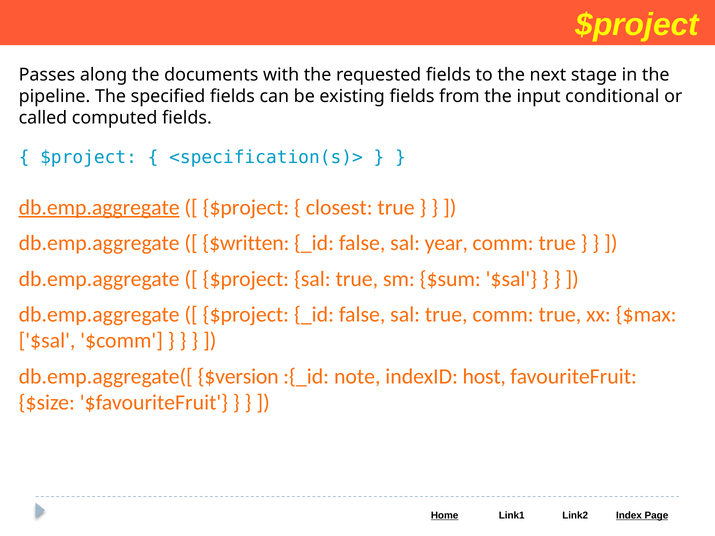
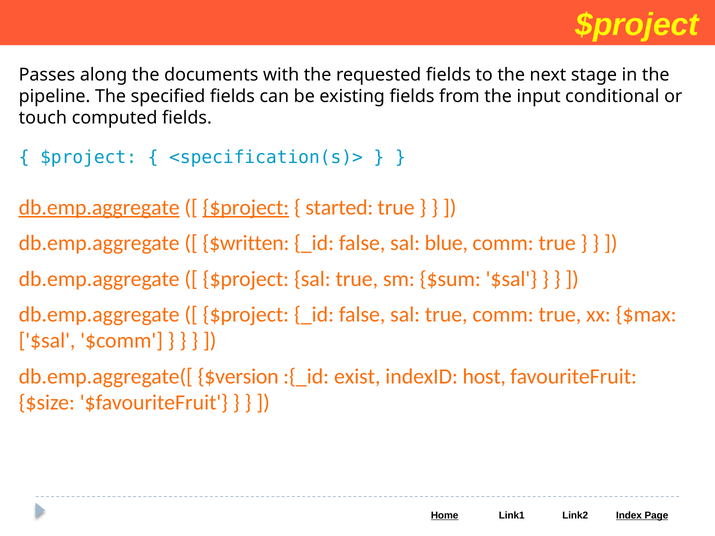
called: called -> touch
$project at (246, 208) underline: none -> present
closest: closest -> started
year: year -> blue
note: note -> exist
